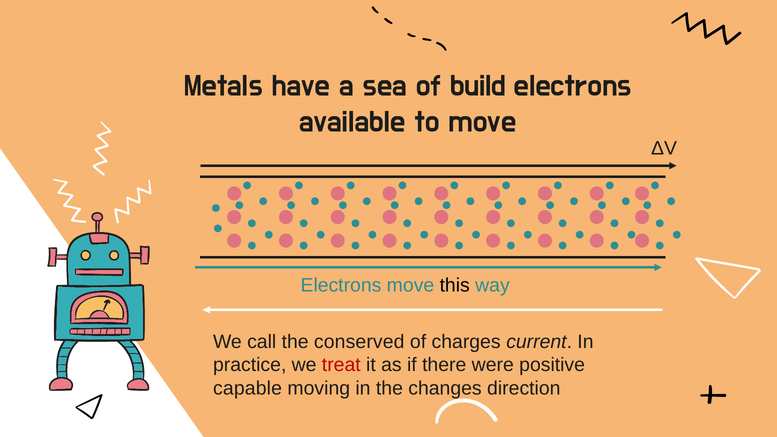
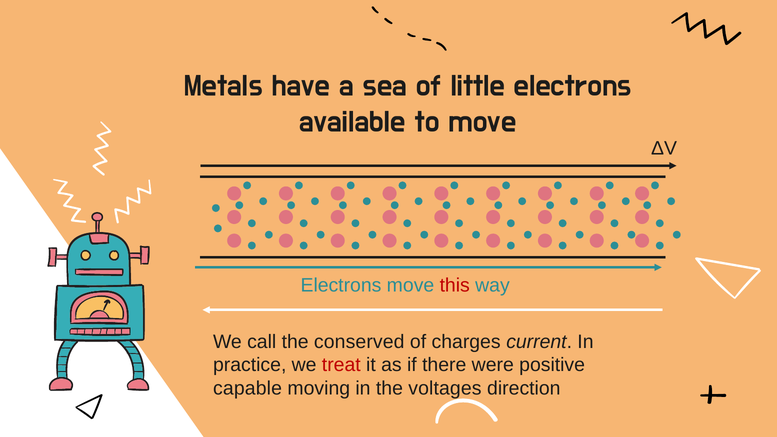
build: build -> little
this colour: black -> red
changes: changes -> voltages
